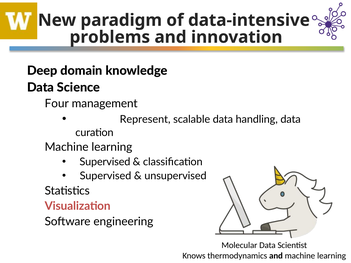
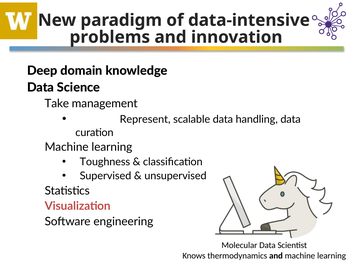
Four: Four -> Take
Supervised at (105, 162): Supervised -> Toughness
